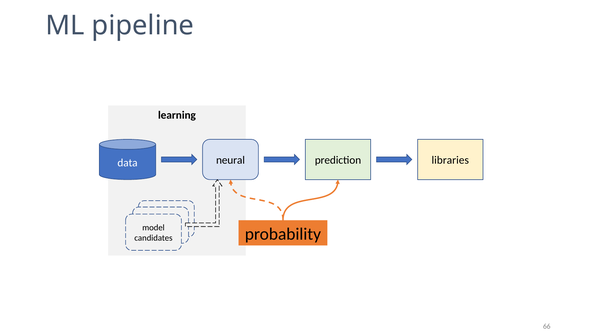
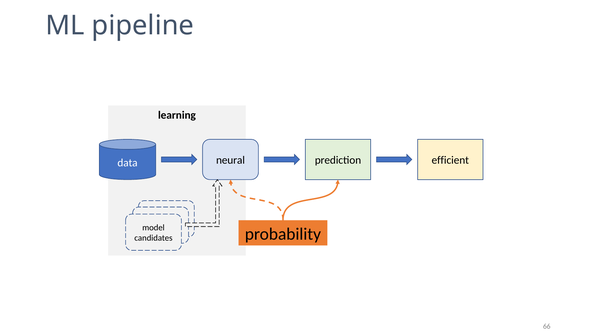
libraries: libraries -> efficient
